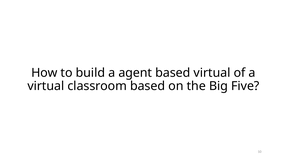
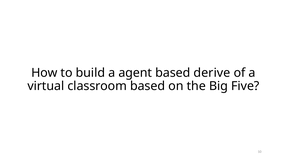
based virtual: virtual -> derive
